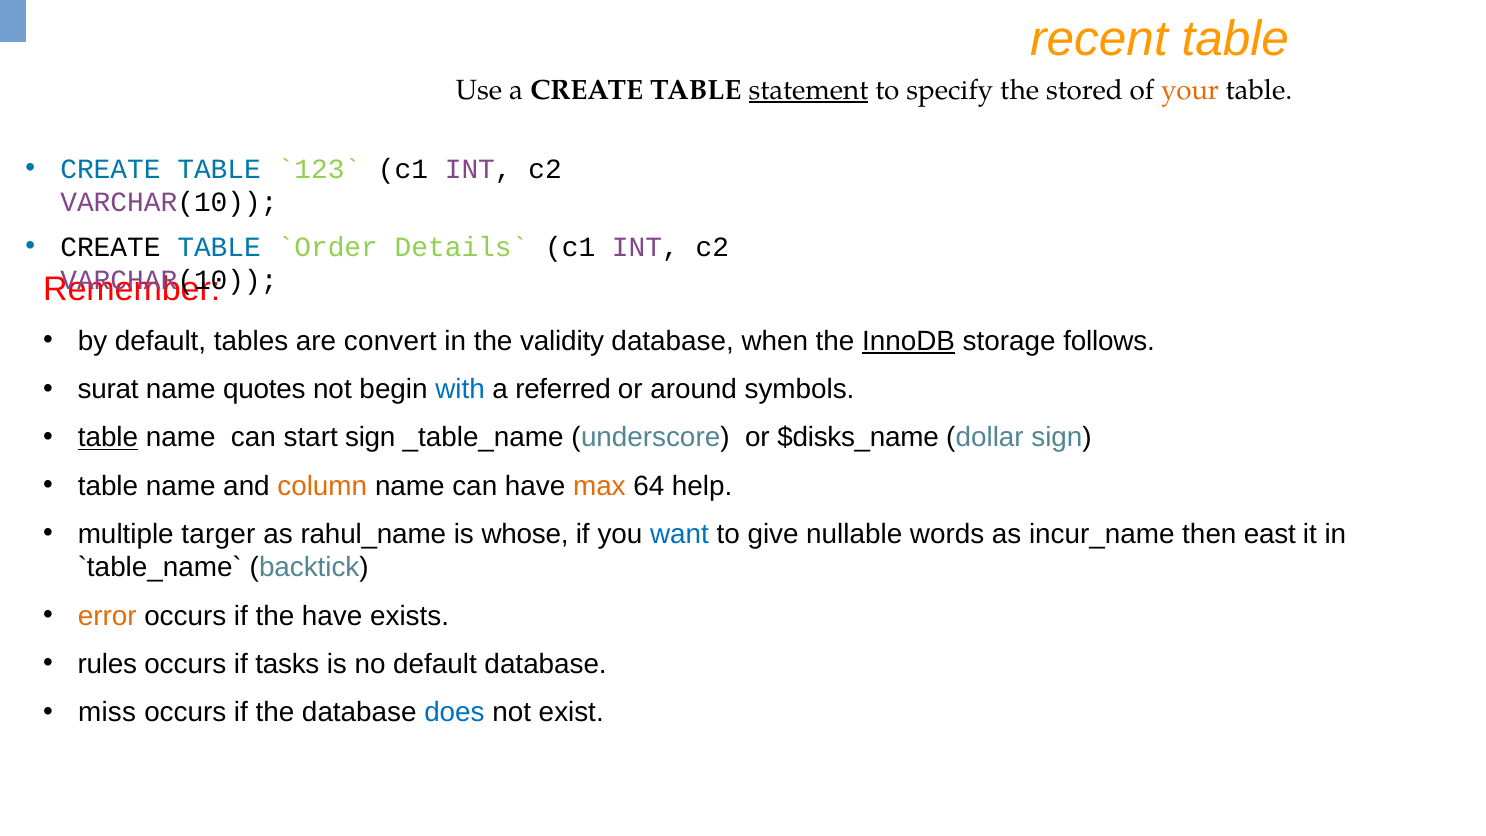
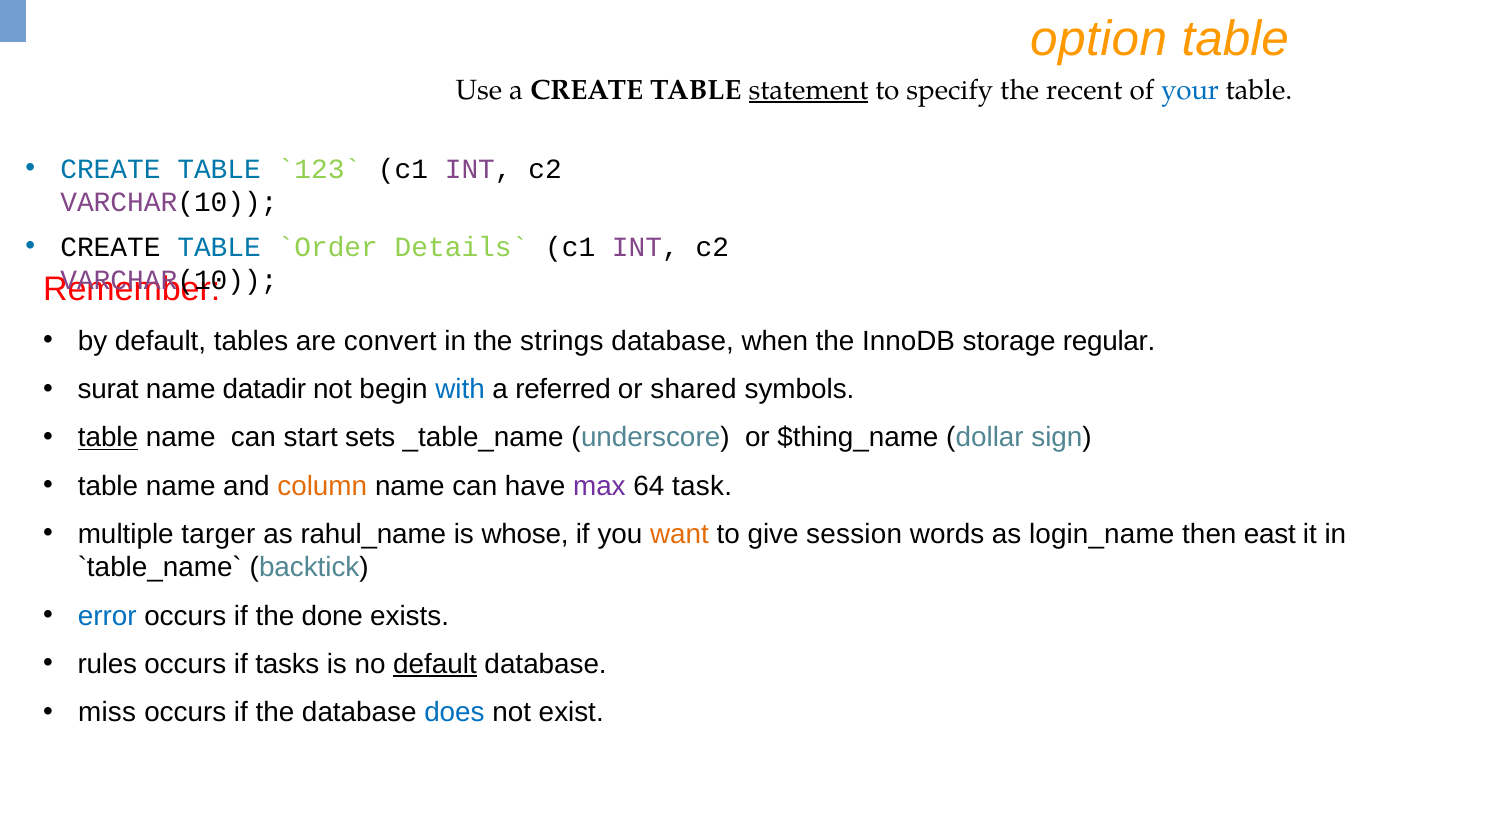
recent: recent -> option
stored: stored -> recent
your colour: orange -> blue
validity: validity -> strings
InnoDB underline: present -> none
follows: follows -> regular
quotes: quotes -> datadir
around: around -> shared
start sign: sign -> sets
$disks_name: $disks_name -> $thing_name
max colour: orange -> purple
help: help -> task
want colour: blue -> orange
nullable: nullable -> session
incur_name: incur_name -> login_name
error colour: orange -> blue
the have: have -> done
default at (435, 664) underline: none -> present
